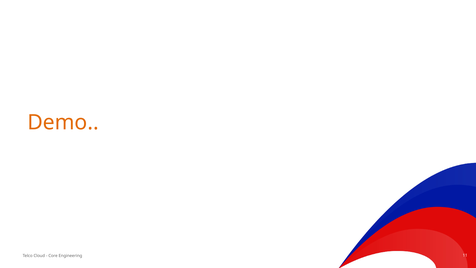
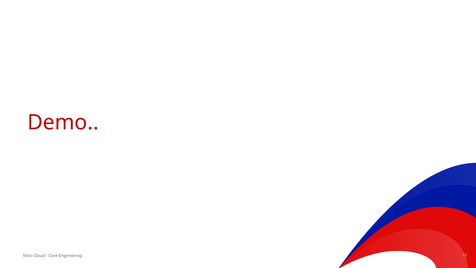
Demo colour: orange -> red
